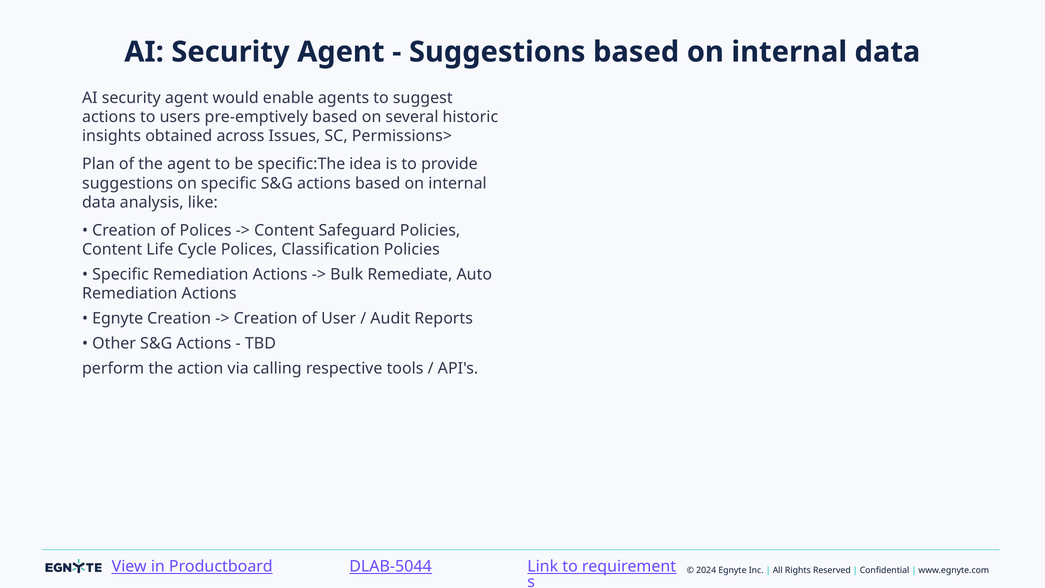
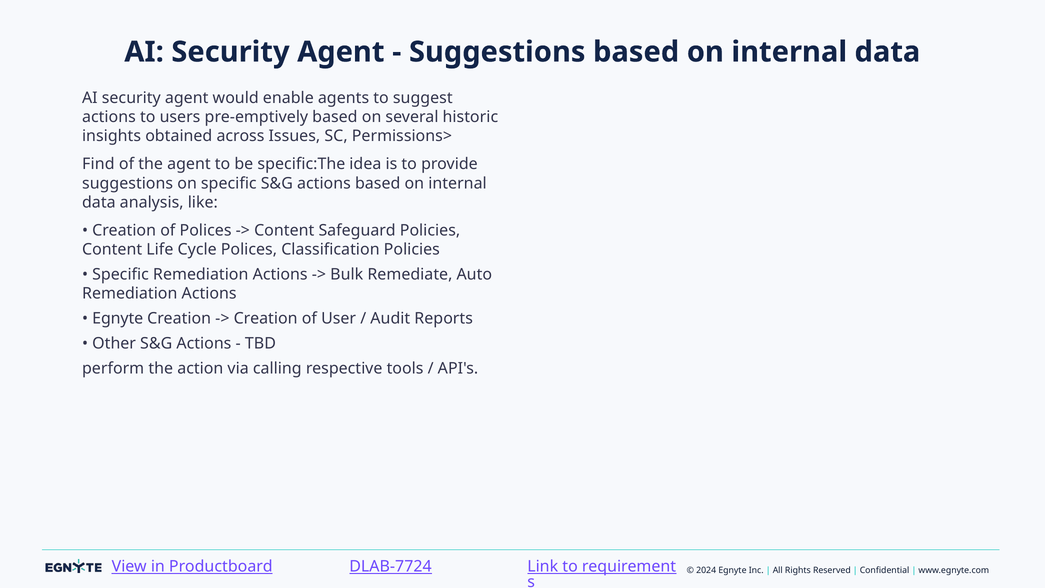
Plan: Plan -> Find
DLAB-5044: DLAB-5044 -> DLAB-7724
